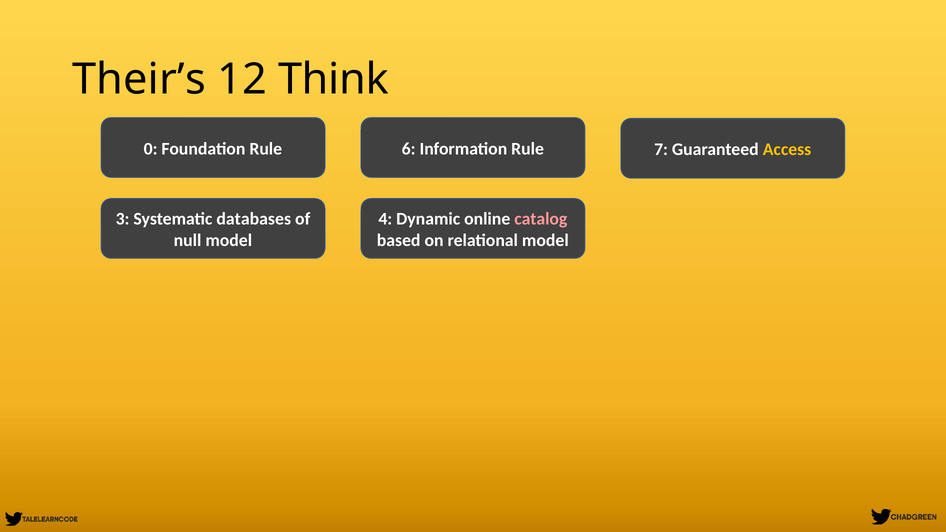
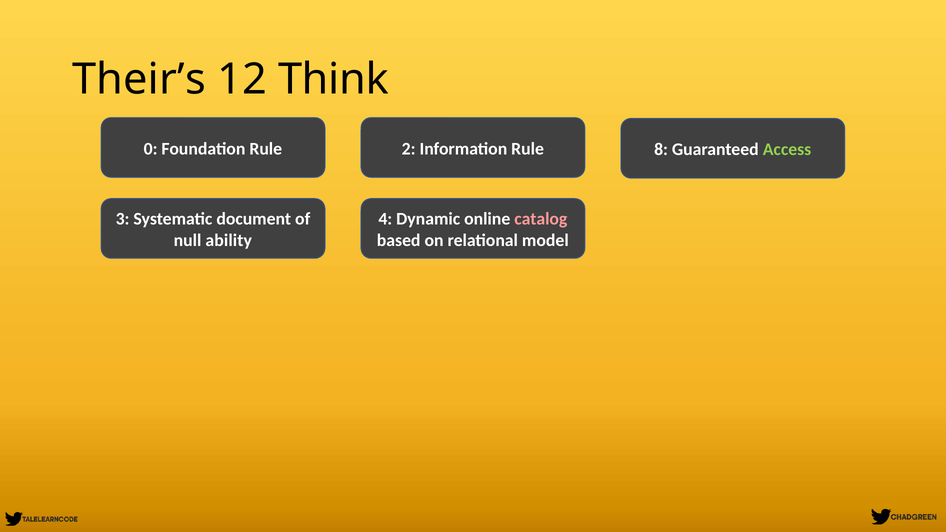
6: 6 -> 2
7: 7 -> 8
Access colour: yellow -> light green
databases: databases -> document
null model: model -> ability
